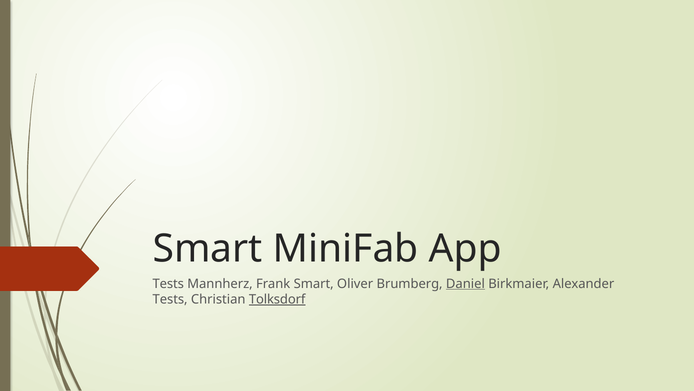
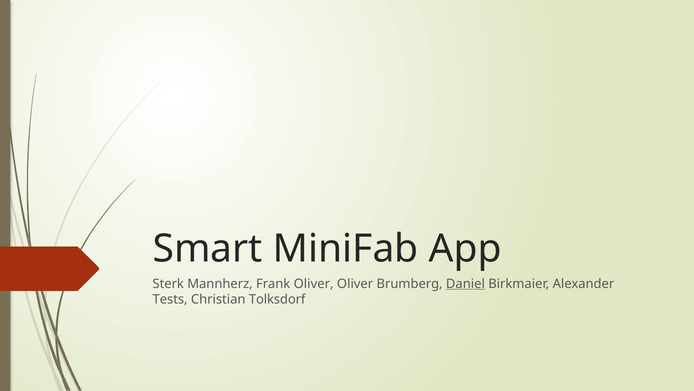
Tests at (168, 283): Tests -> Sterk
Frank Smart: Smart -> Oliver
Tolksdorf underline: present -> none
